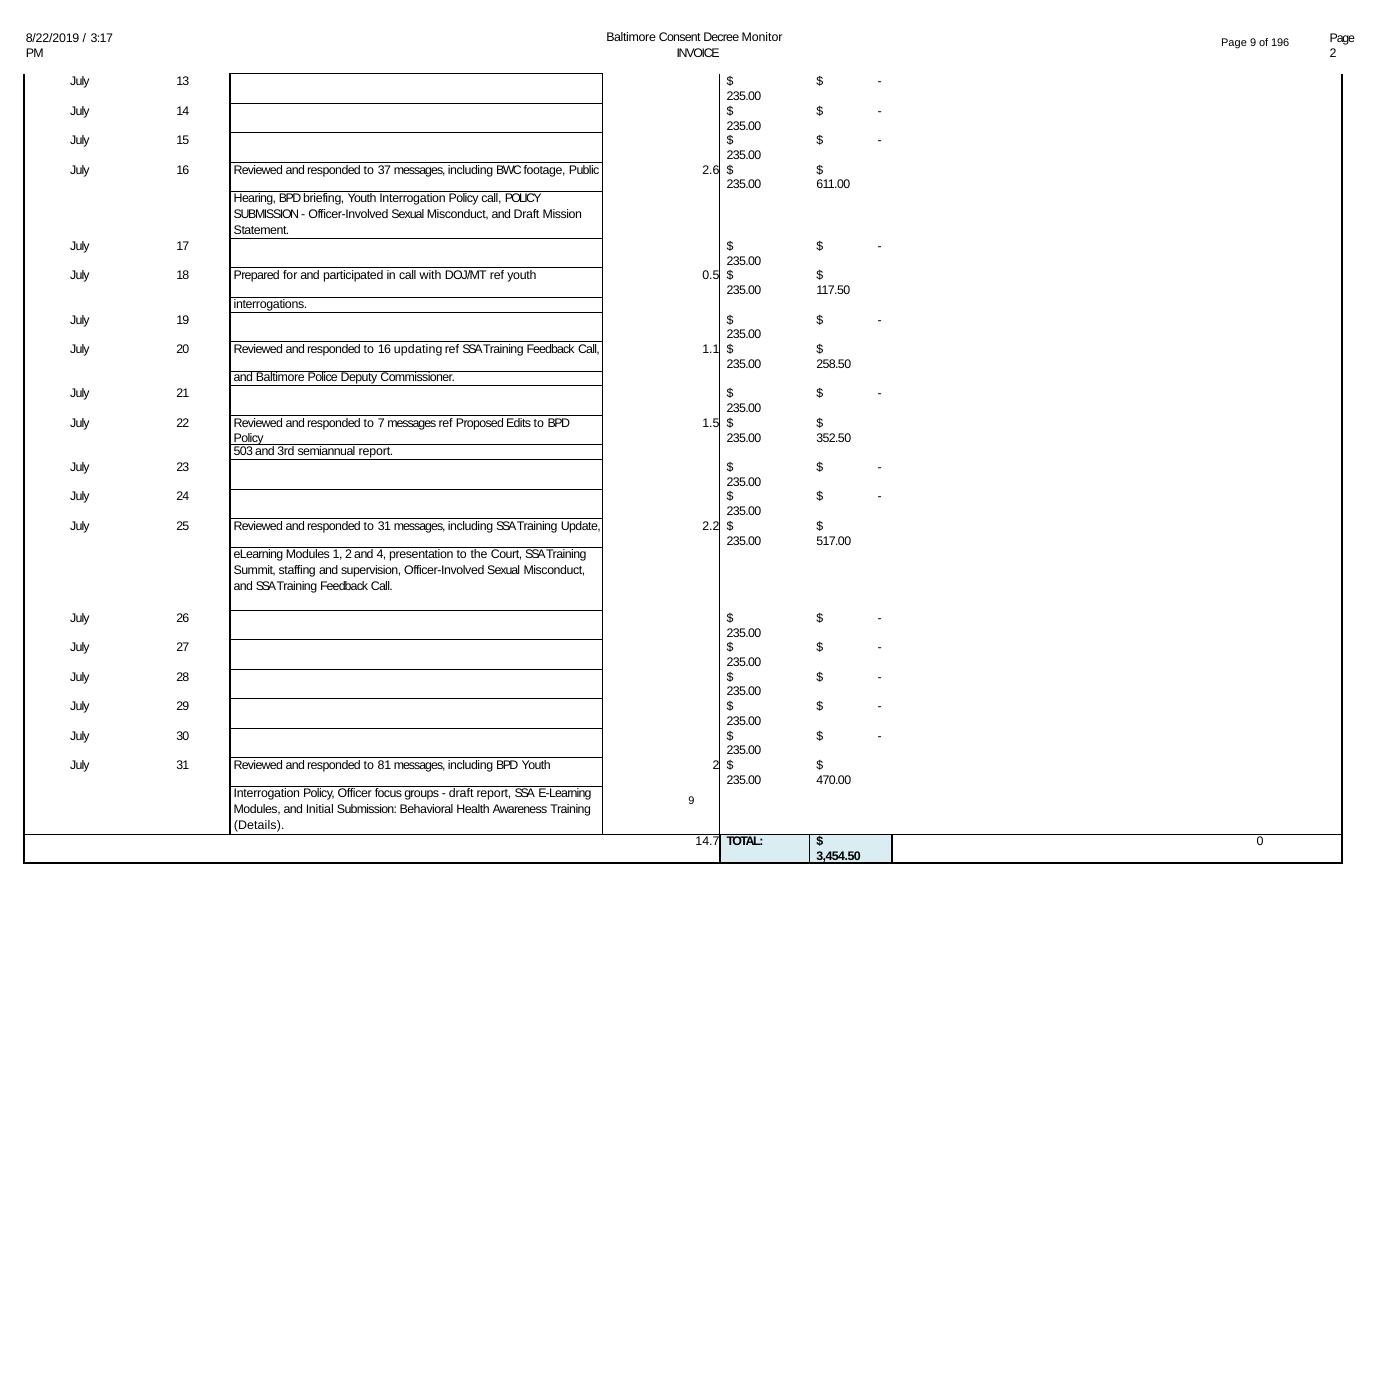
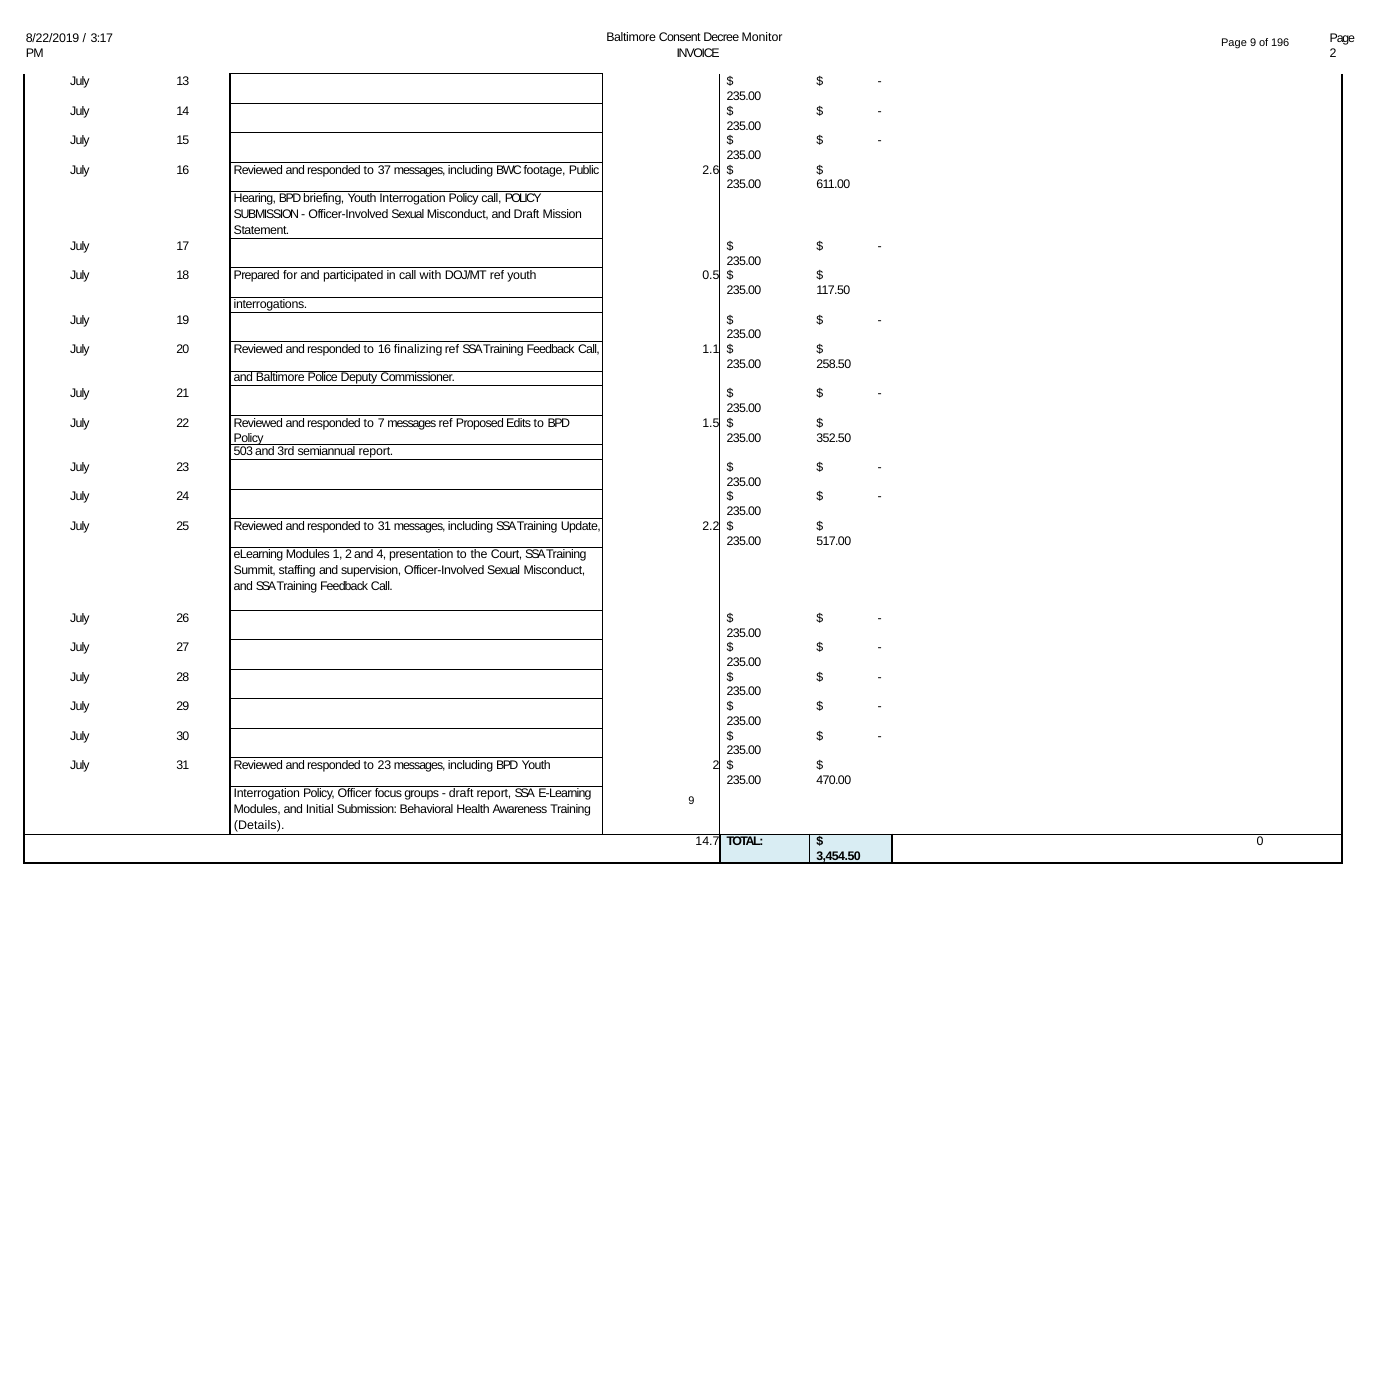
updating: updating -> finalizing
to 81: 81 -> 23
